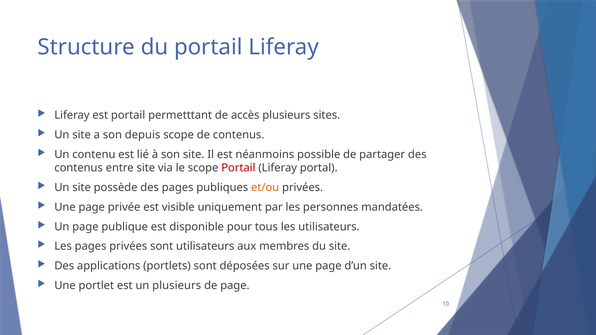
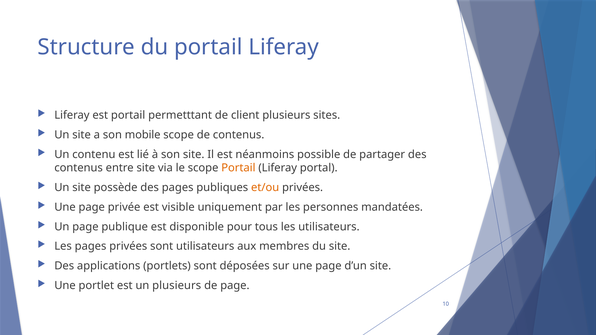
accès: accès -> client
depuis: depuis -> mobile
Portail at (238, 168) colour: red -> orange
